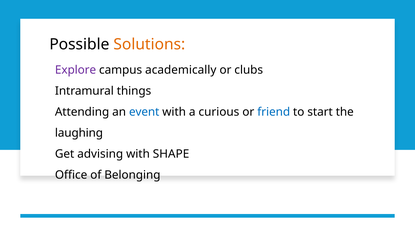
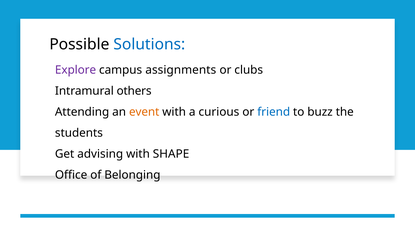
Solutions colour: orange -> blue
academically: academically -> assignments
things: things -> others
event colour: blue -> orange
start: start -> buzz
laughing: laughing -> students
